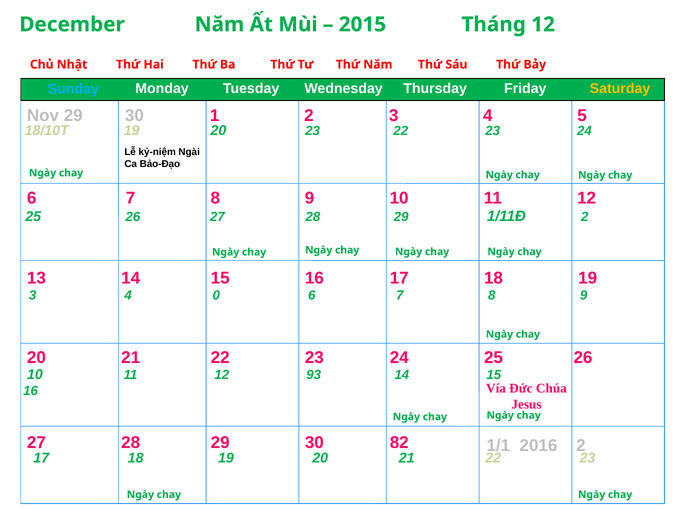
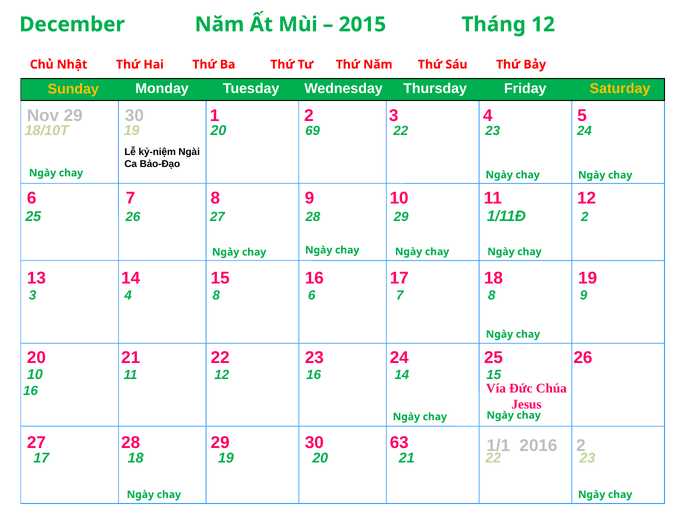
Sunday colour: light blue -> yellow
20 23: 23 -> 69
4 0: 0 -> 8
12 93: 93 -> 16
82: 82 -> 63
